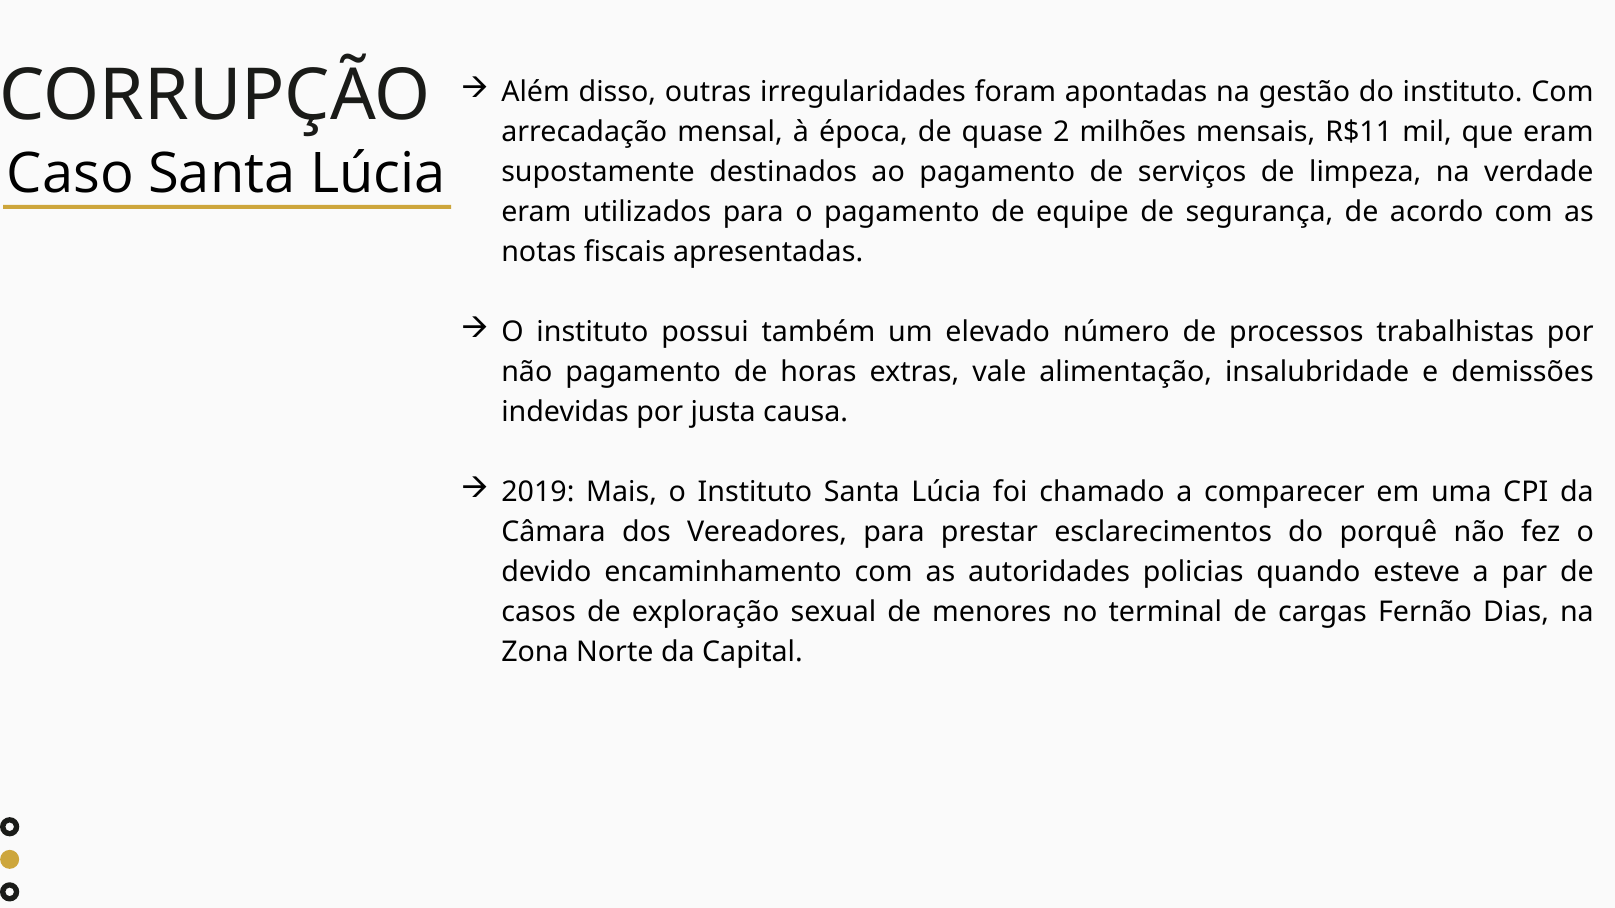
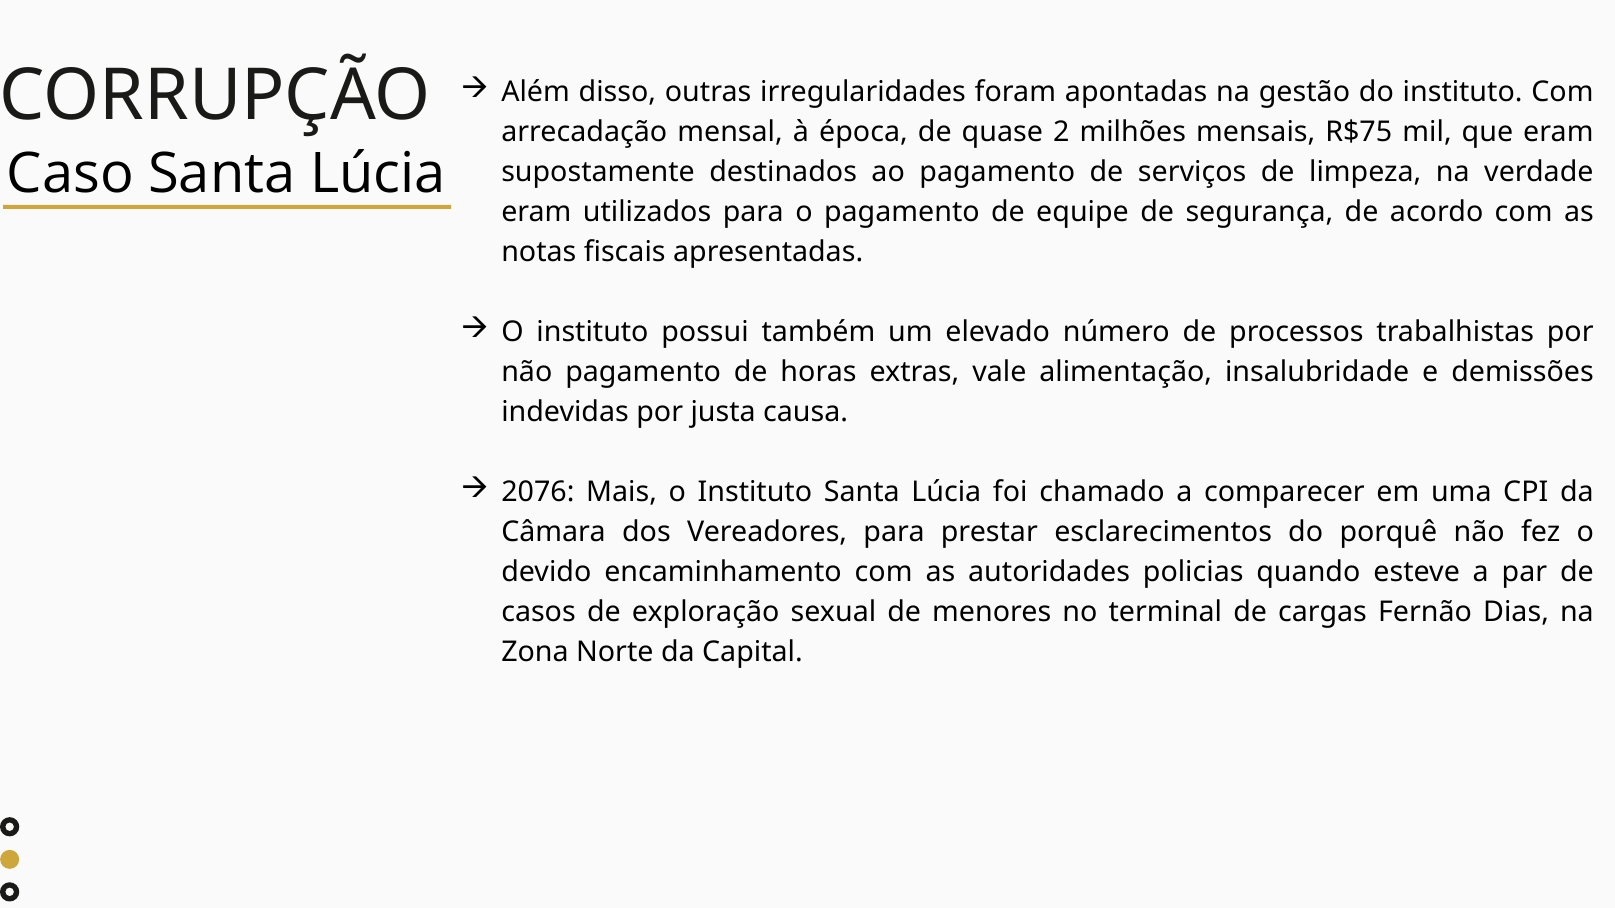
R$11: R$11 -> R$75
2019: 2019 -> 2076
